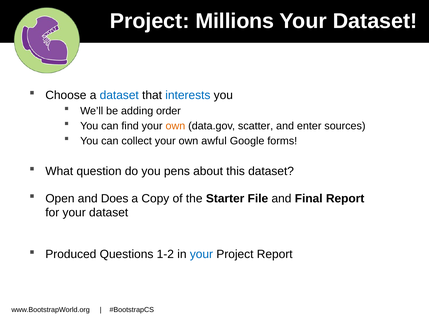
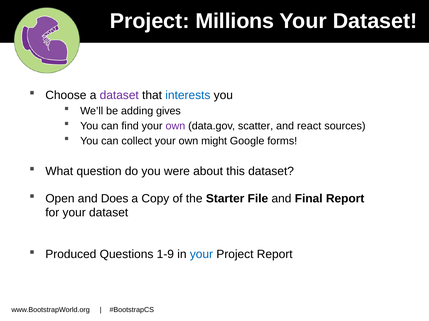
dataset at (119, 95) colour: blue -> purple
order: order -> gives
own at (175, 126) colour: orange -> purple
enter: enter -> react
awful: awful -> might
pens: pens -> were
1-2: 1-2 -> 1-9
